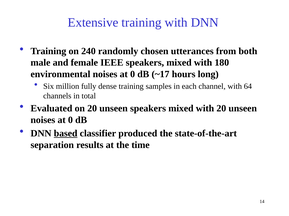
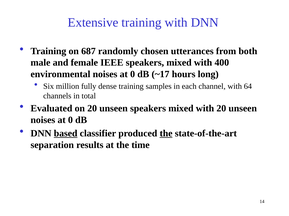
240: 240 -> 687
180: 180 -> 400
the at (166, 134) underline: none -> present
